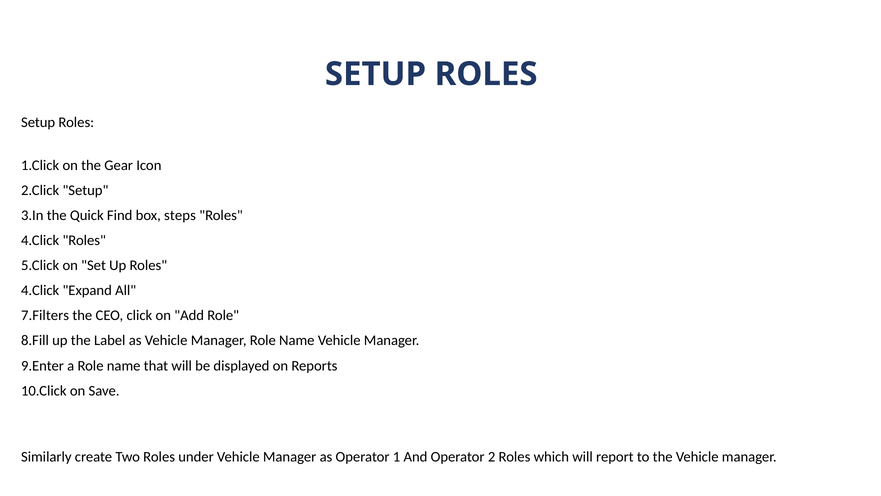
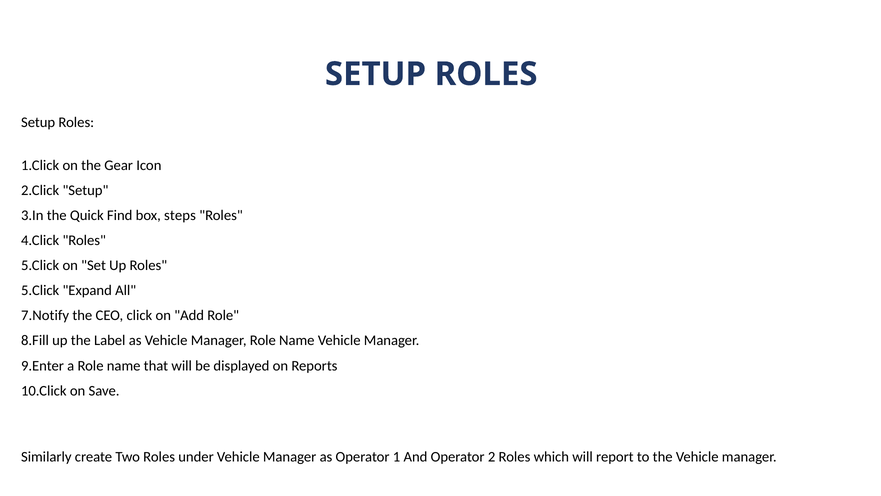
4.Click at (40, 290): 4.Click -> 5.Click
7.Filters: 7.Filters -> 7.Notify
